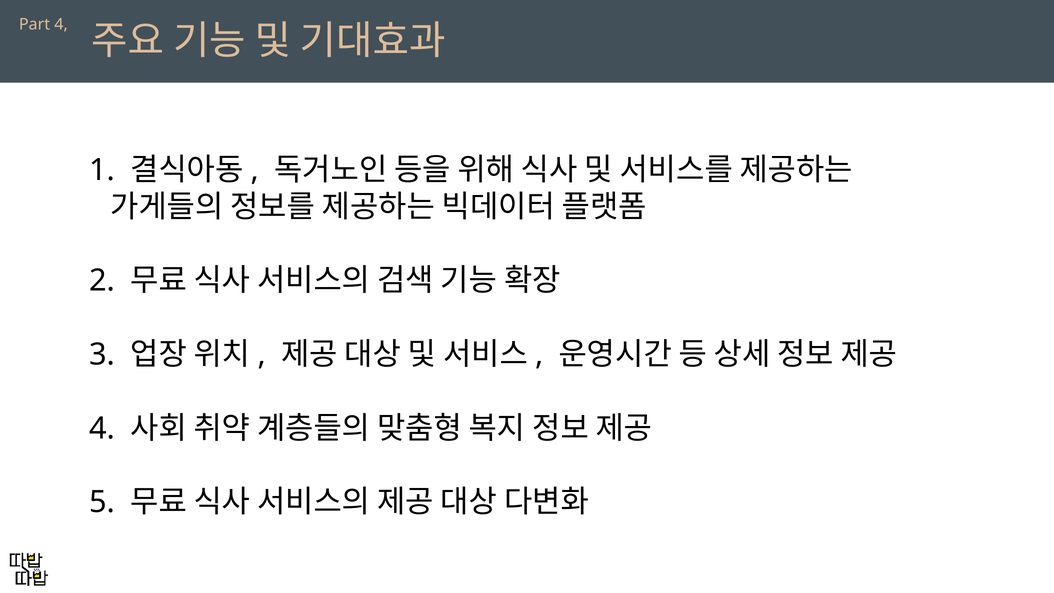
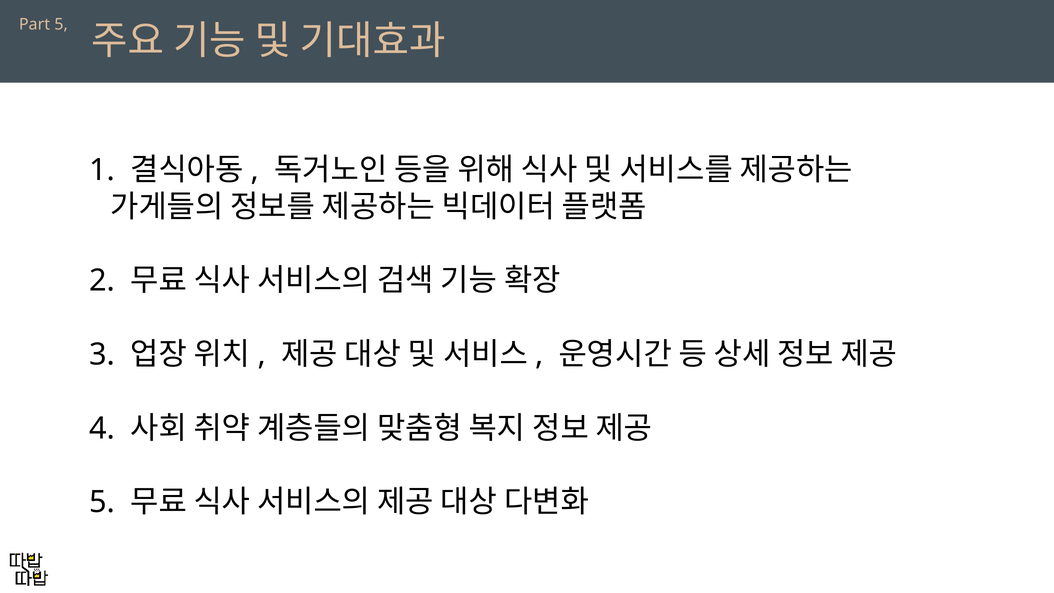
Part 4: 4 -> 5
